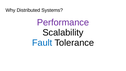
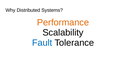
Performance colour: purple -> orange
